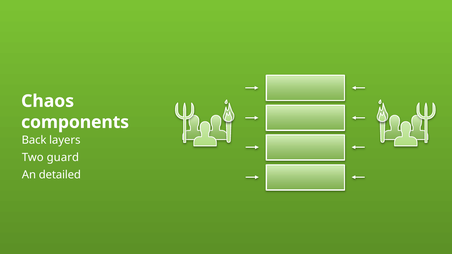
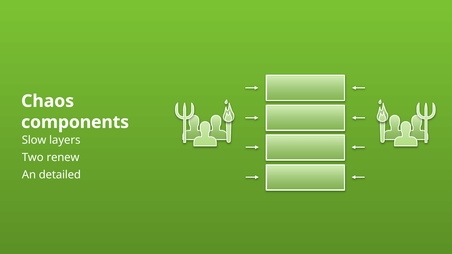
Back: Back -> Slow
guard: guard -> renew
